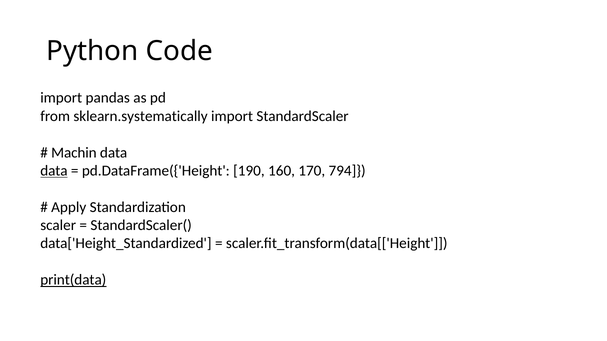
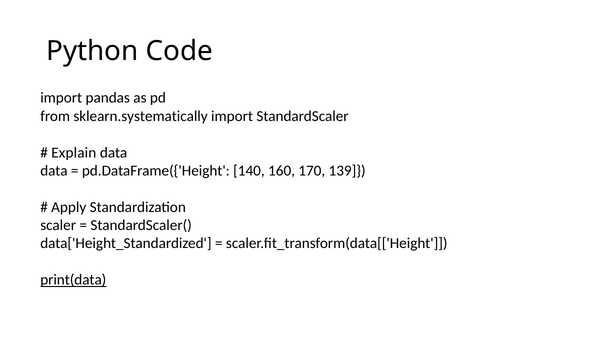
Machin: Machin -> Explain
data at (54, 171) underline: present -> none
190: 190 -> 140
794: 794 -> 139
